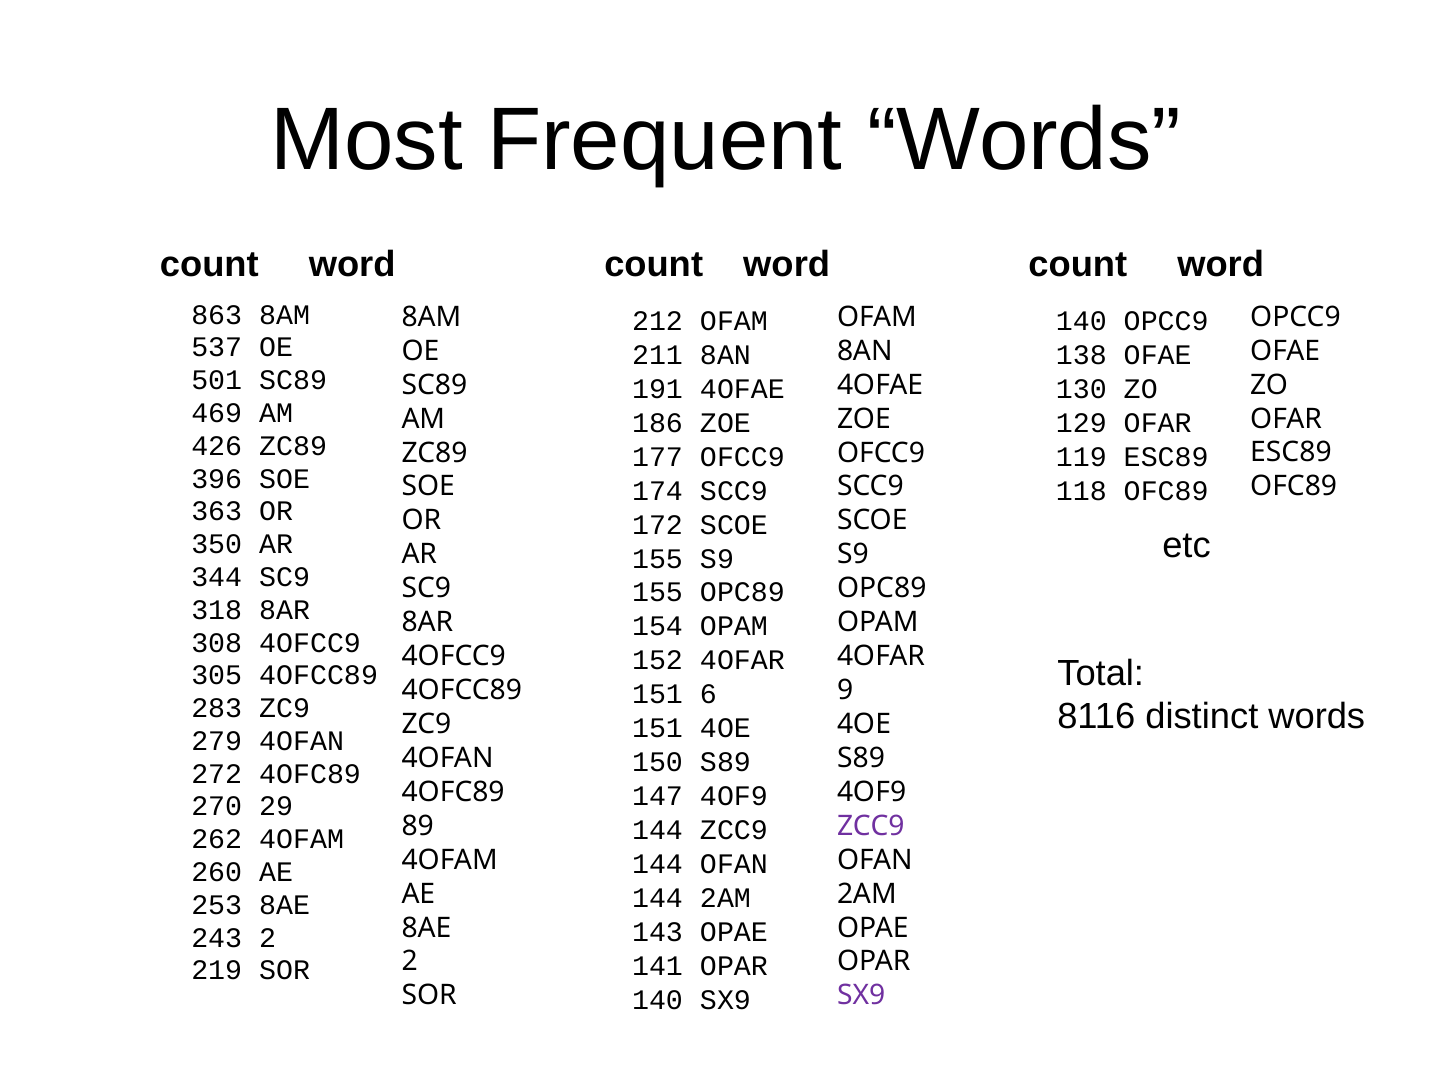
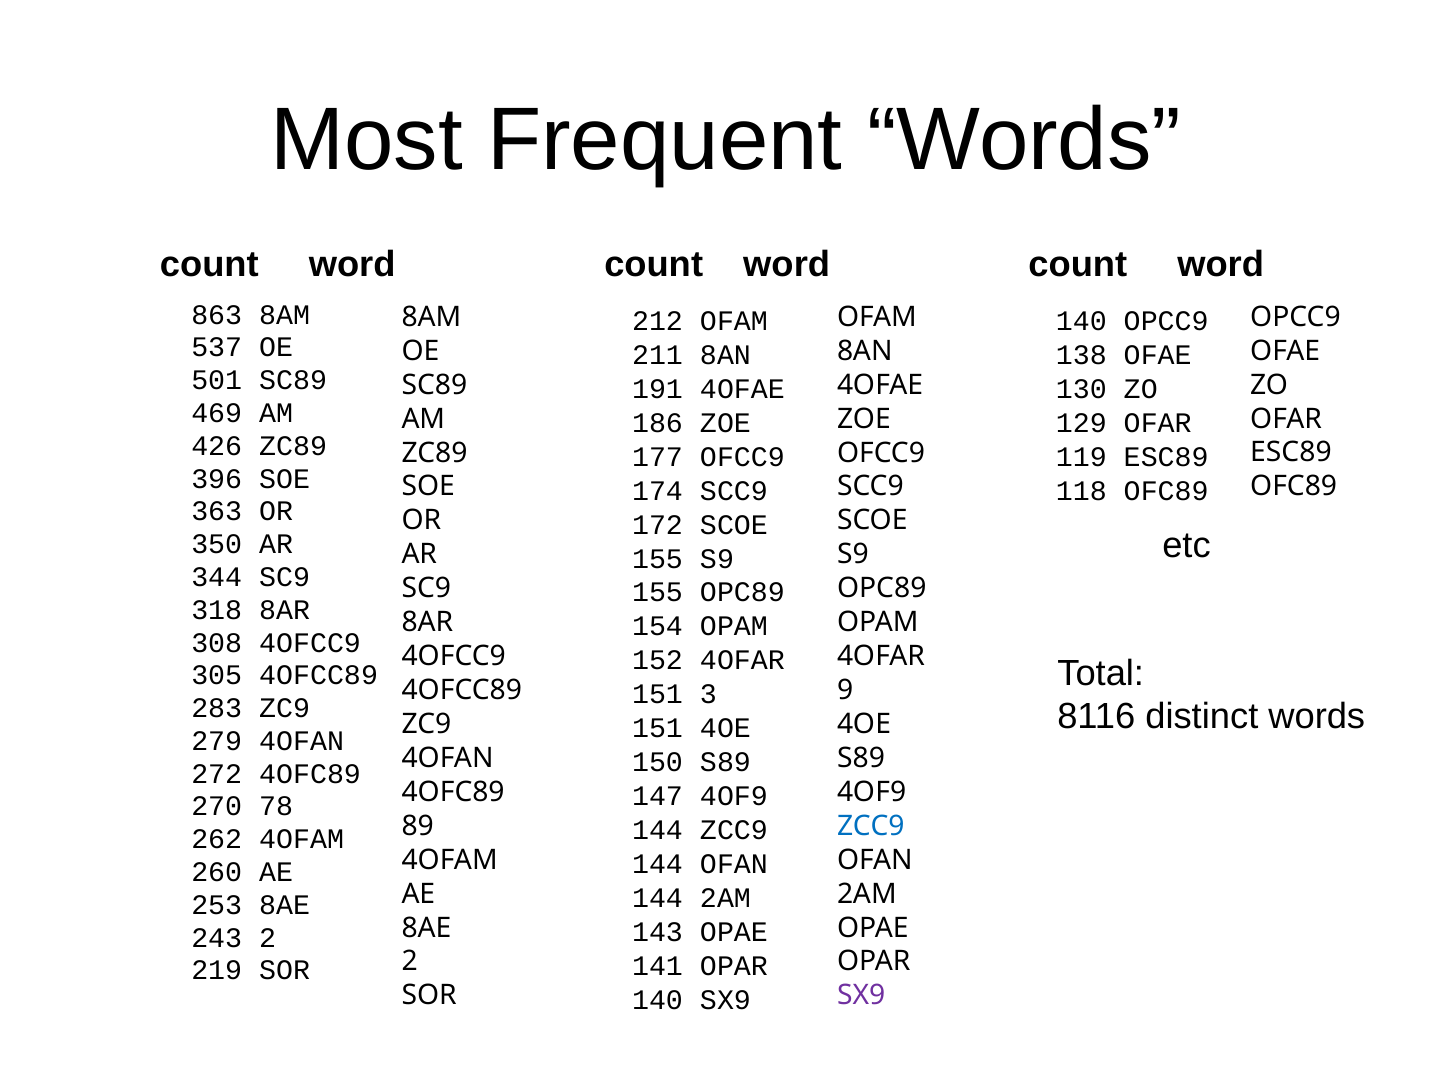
6: 6 -> 3
29: 29 -> 78
ZCC9 at (871, 826) colour: purple -> blue
